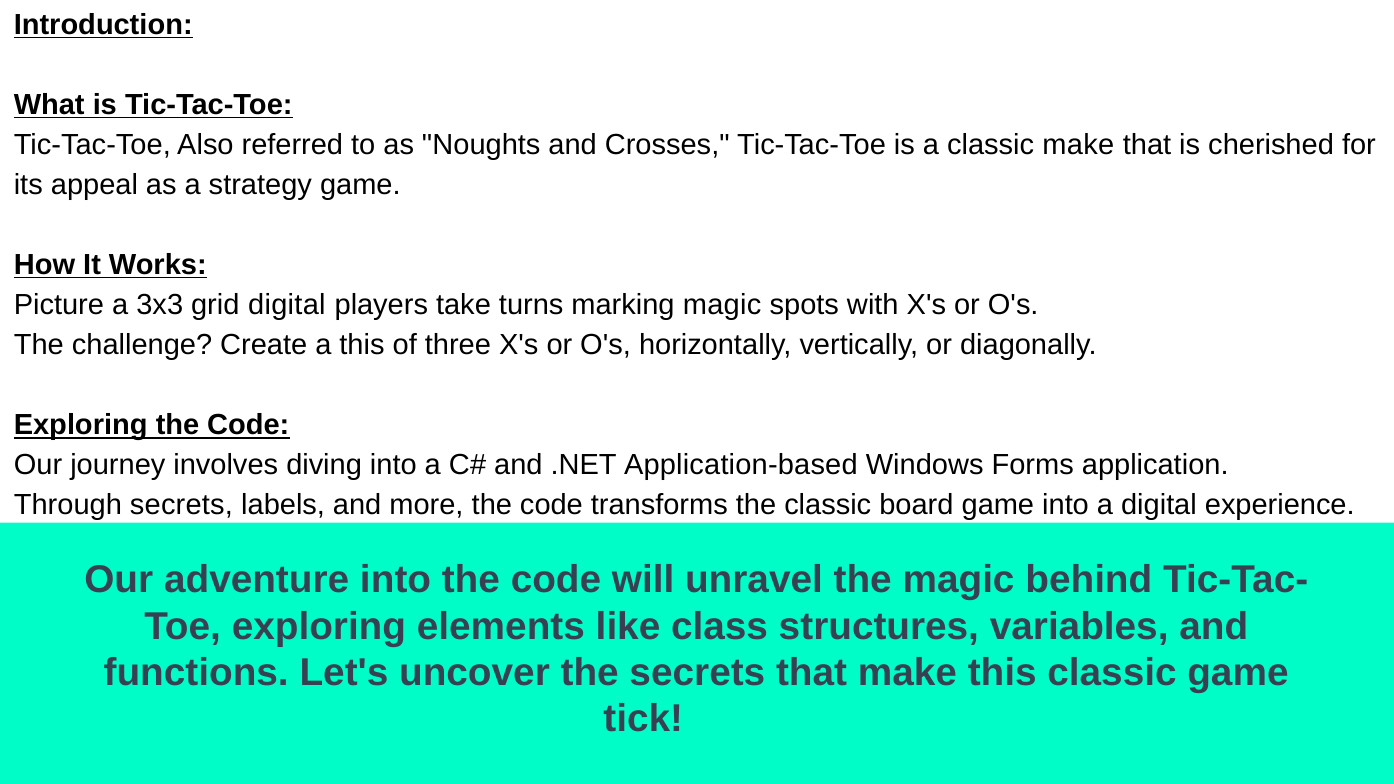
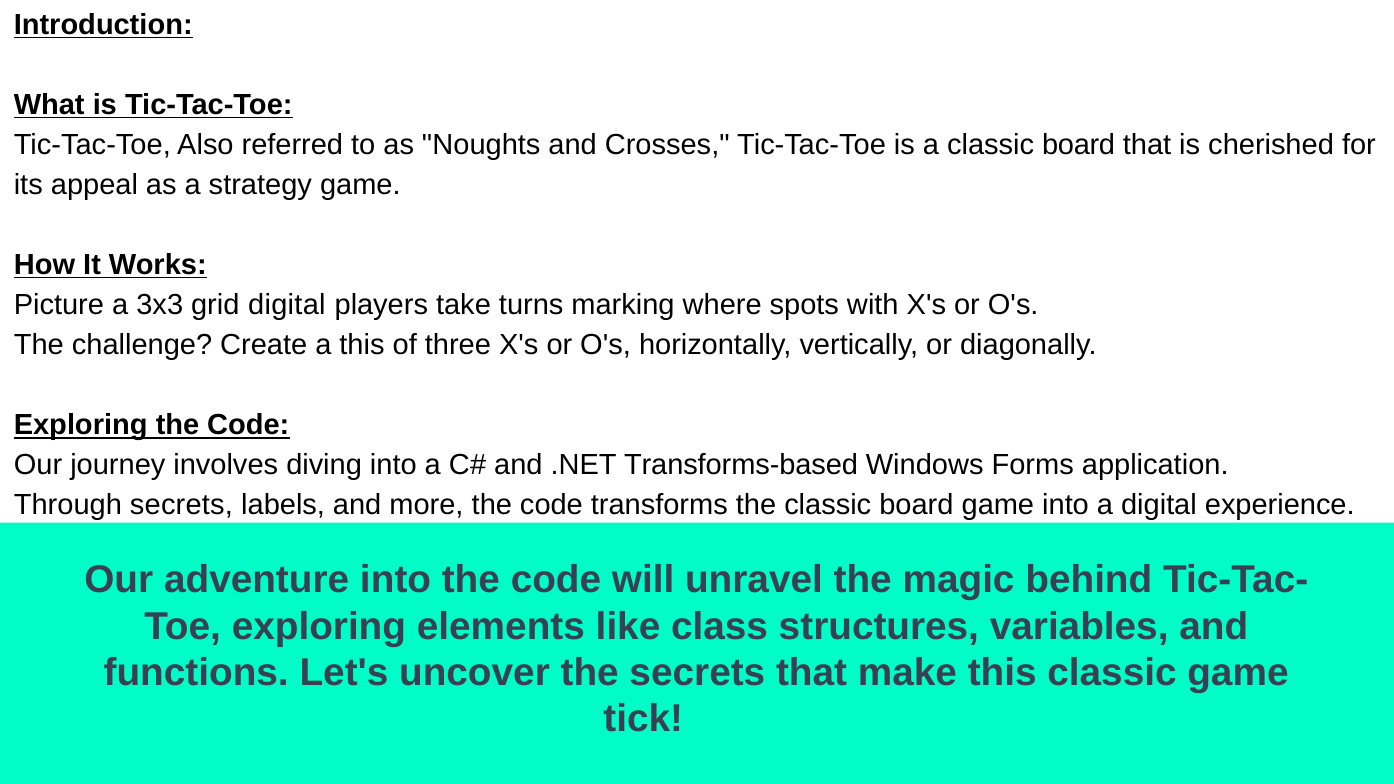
a classic make: make -> board
marking magic: magic -> where
Application-based: Application-based -> Transforms-based
